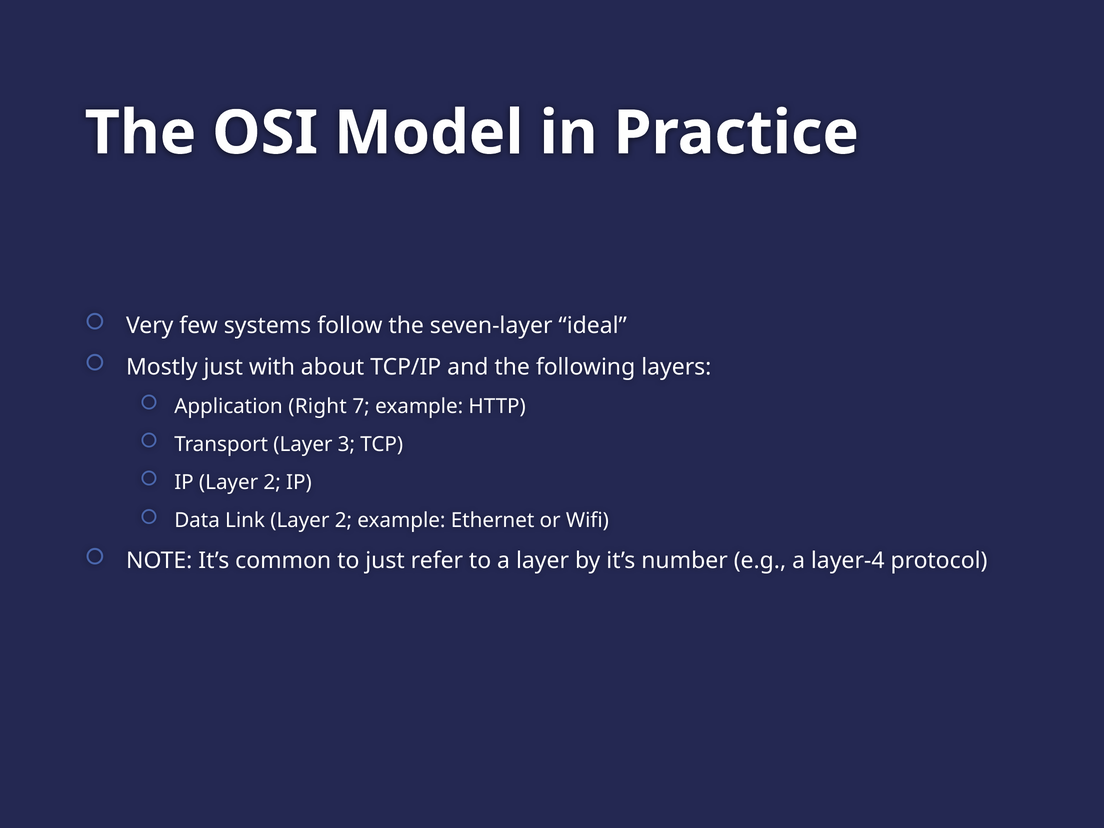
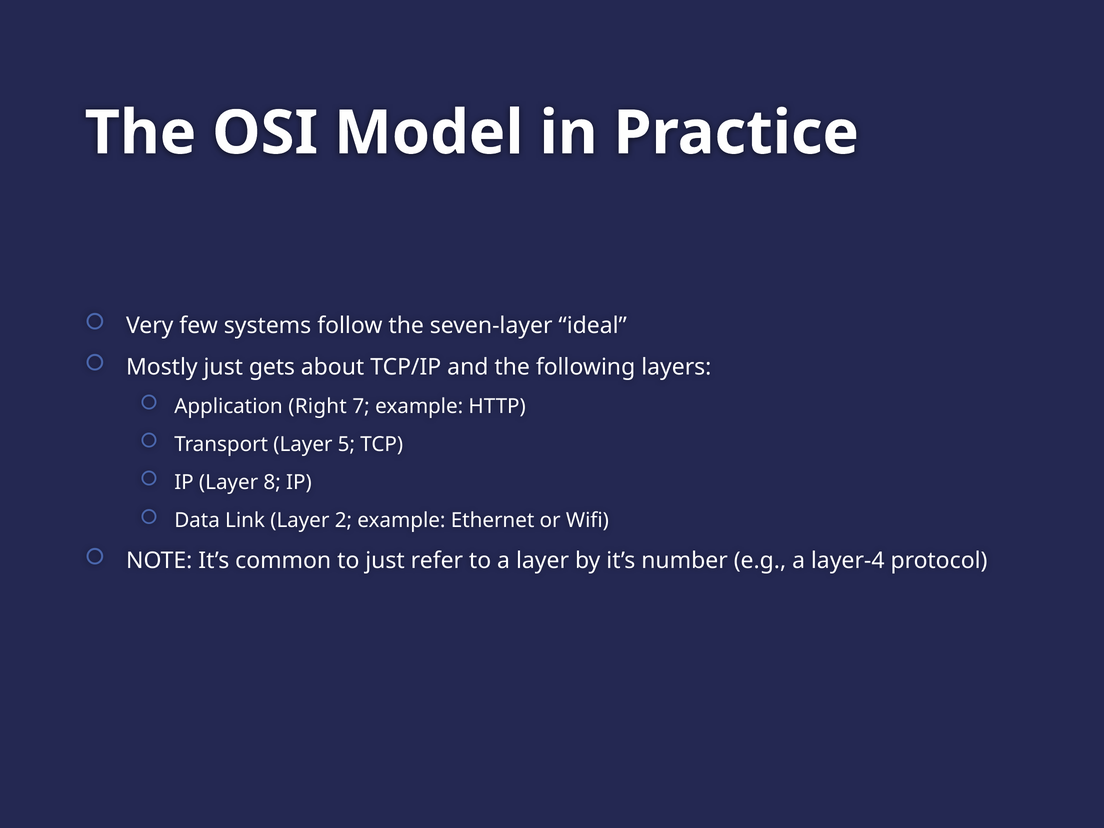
with: with -> gets
3: 3 -> 5
IP Layer 2: 2 -> 8
